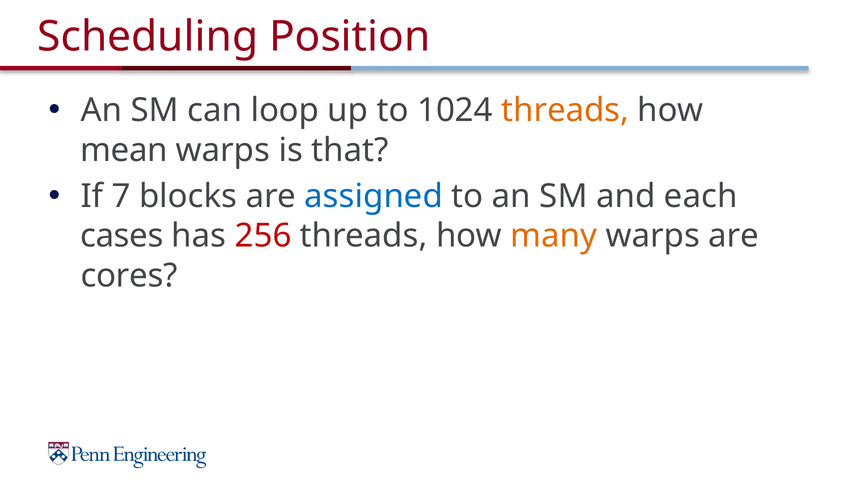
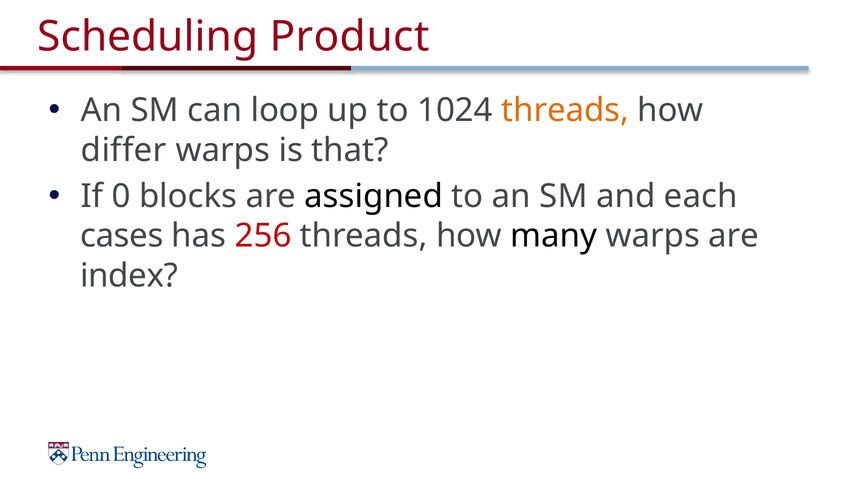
Position: Position -> Product
mean: mean -> differ
7: 7 -> 0
assigned colour: blue -> black
many colour: orange -> black
cores: cores -> index
